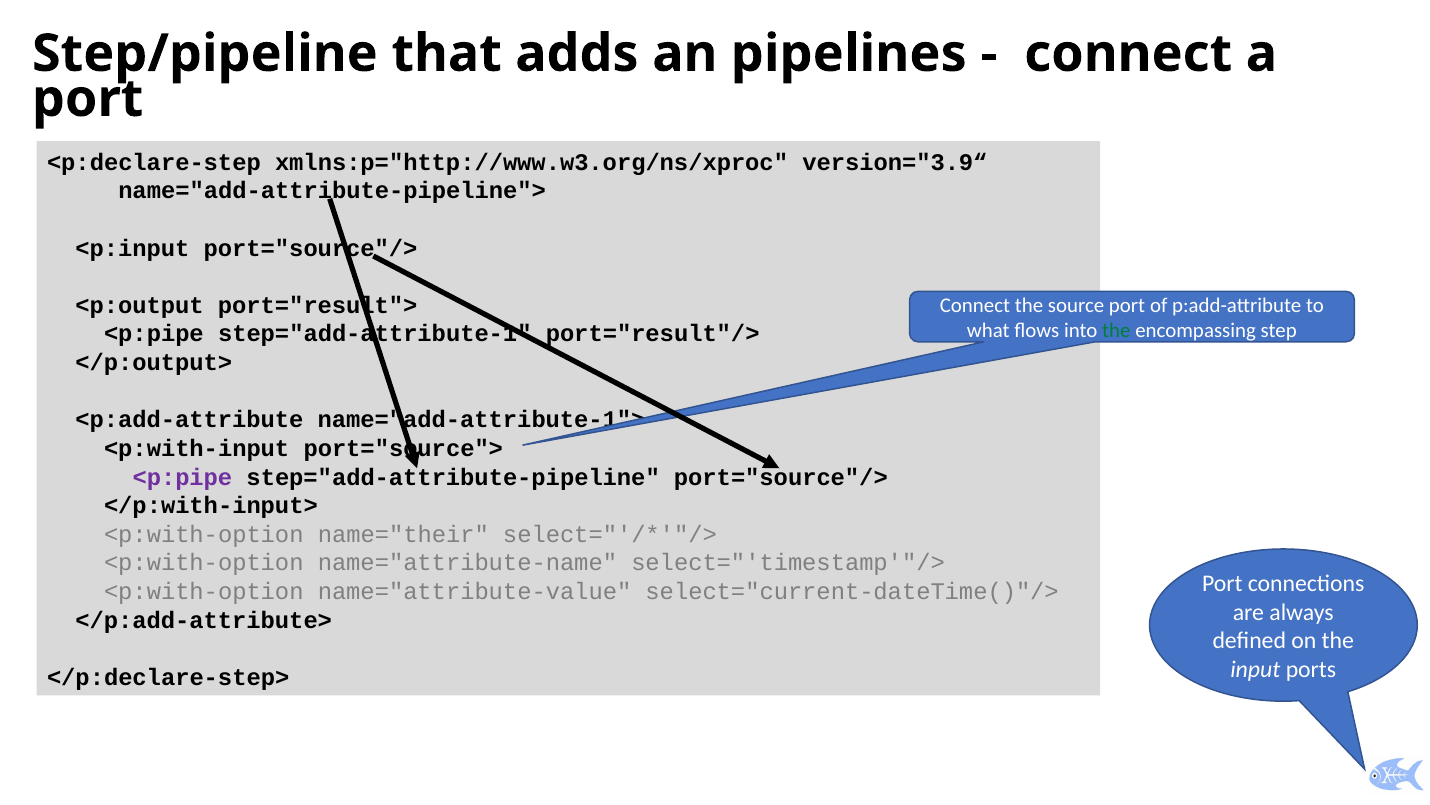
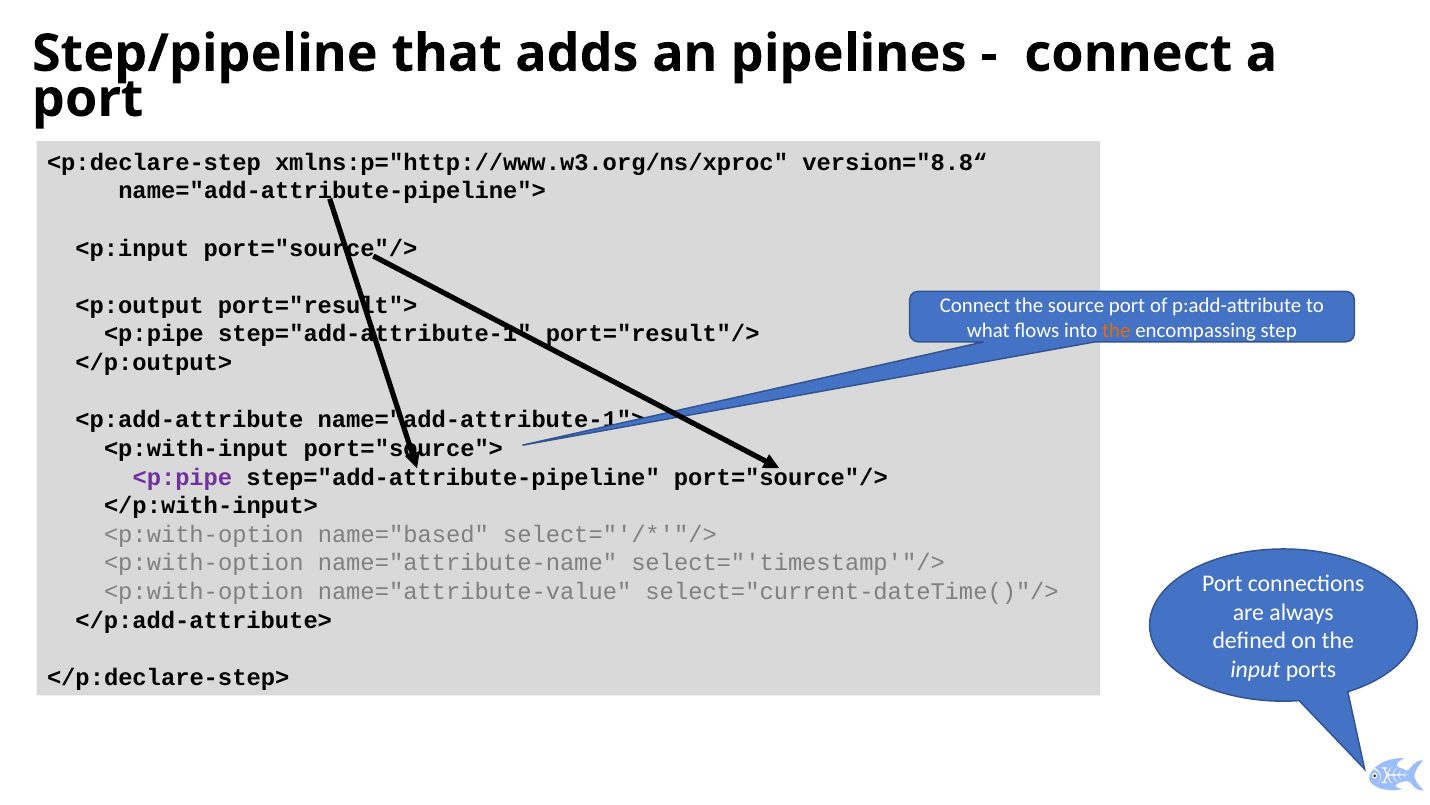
version="3.9“: version="3.9“ -> version="8.8“
the at (1116, 330) colour: green -> orange
name="their: name="their -> name="based
